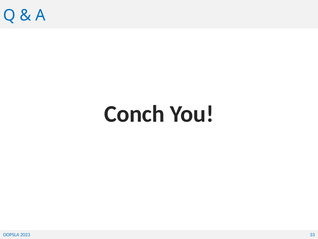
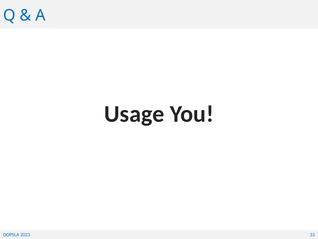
Conch: Conch -> Usage
